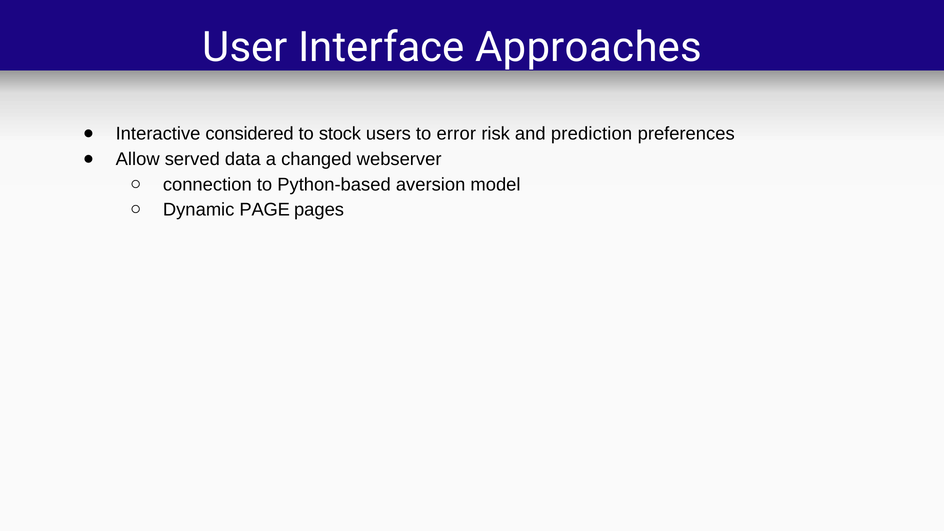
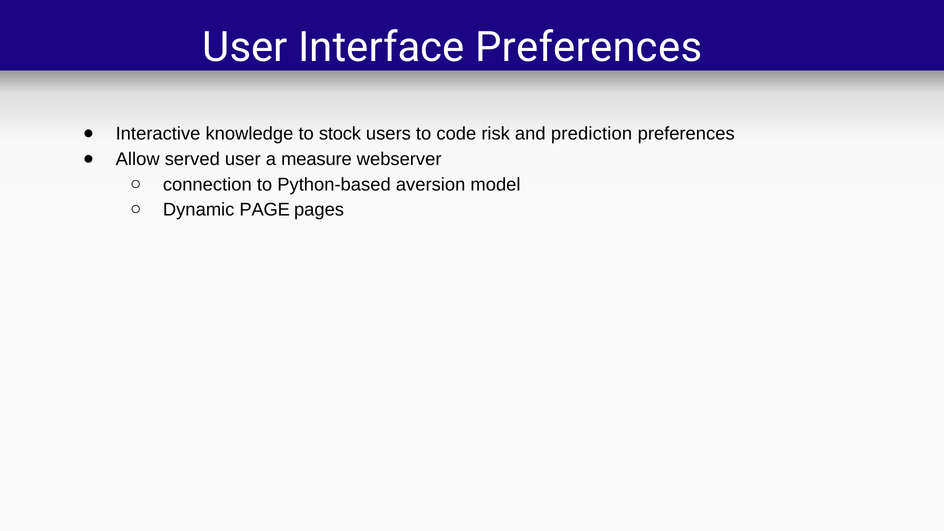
Interface Approaches: Approaches -> Preferences
considered: considered -> knowledge
error: error -> code
served data: data -> user
changed: changed -> measure
